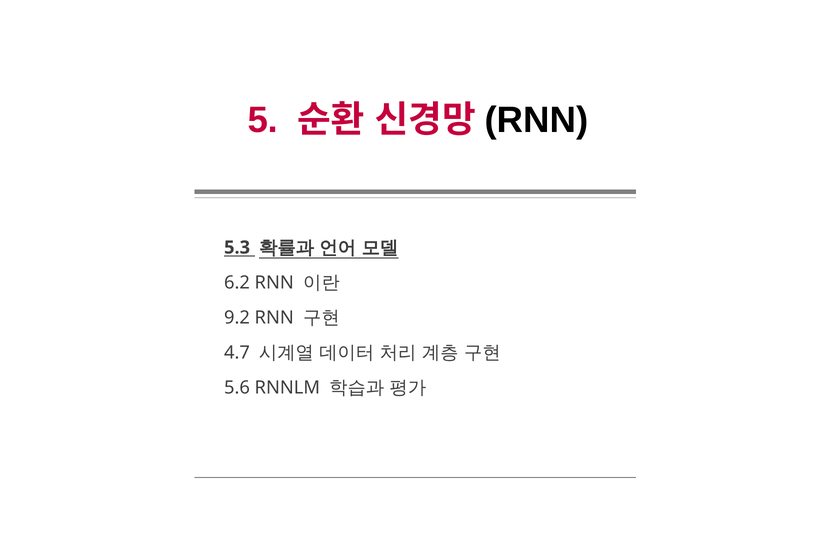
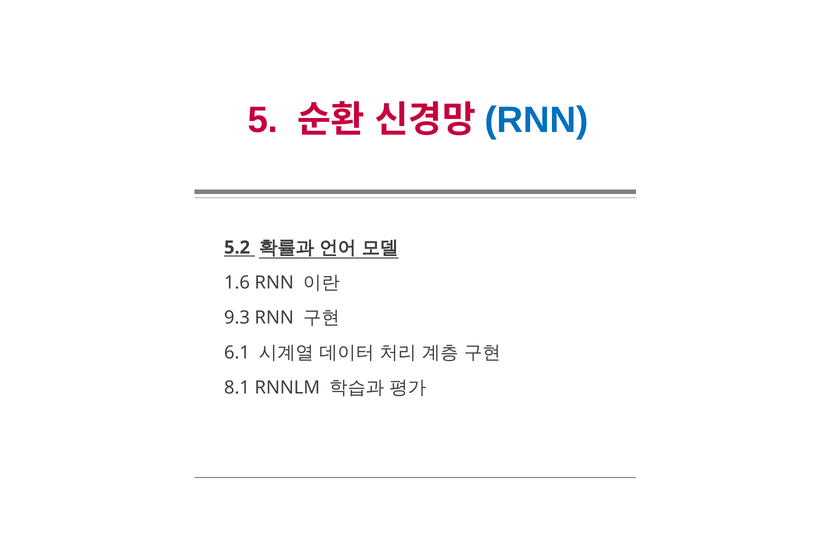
RNN at (536, 120) colour: black -> blue
5.3: 5.3 -> 5.2
6.2: 6.2 -> 1.6
9.2: 9.2 -> 9.3
4.7: 4.7 -> 6.1
5.6: 5.6 -> 8.1
